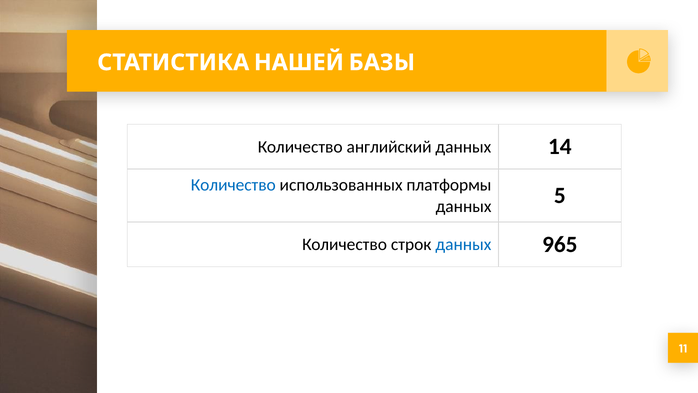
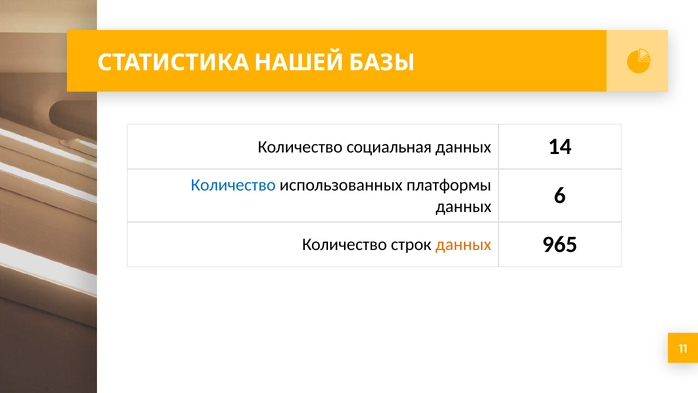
английский: английский -> социальная
5: 5 -> 6
данных at (463, 244) colour: blue -> orange
